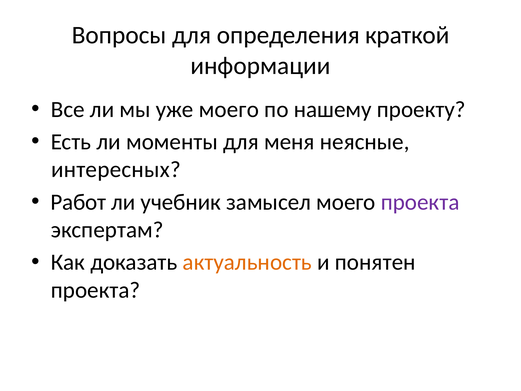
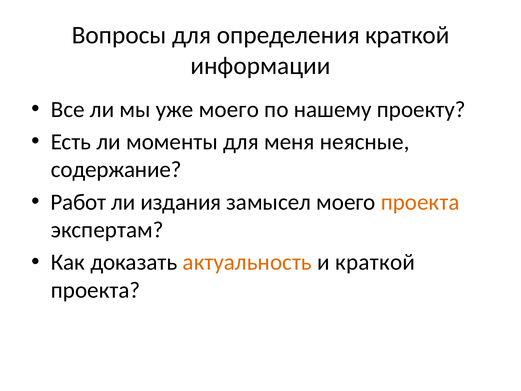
интересных: интересных -> содержание
учебник: учебник -> издания
проекта at (420, 202) colour: purple -> orange
и понятен: понятен -> краткой
